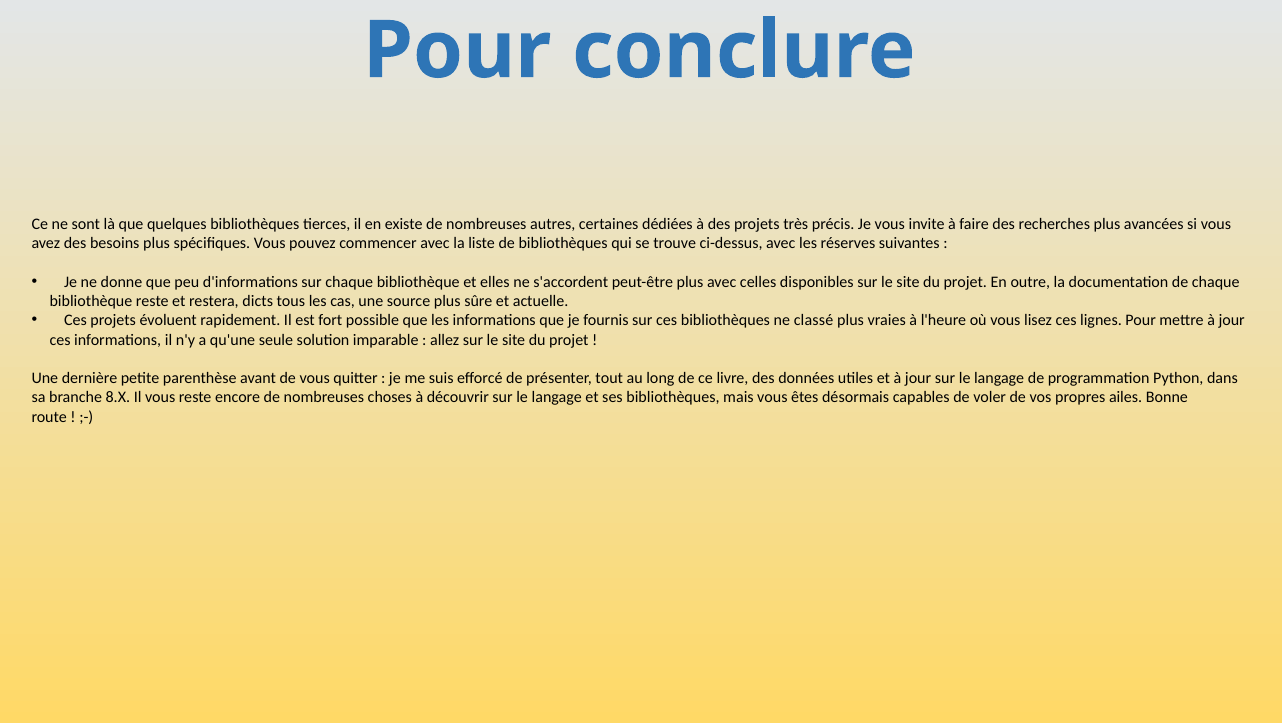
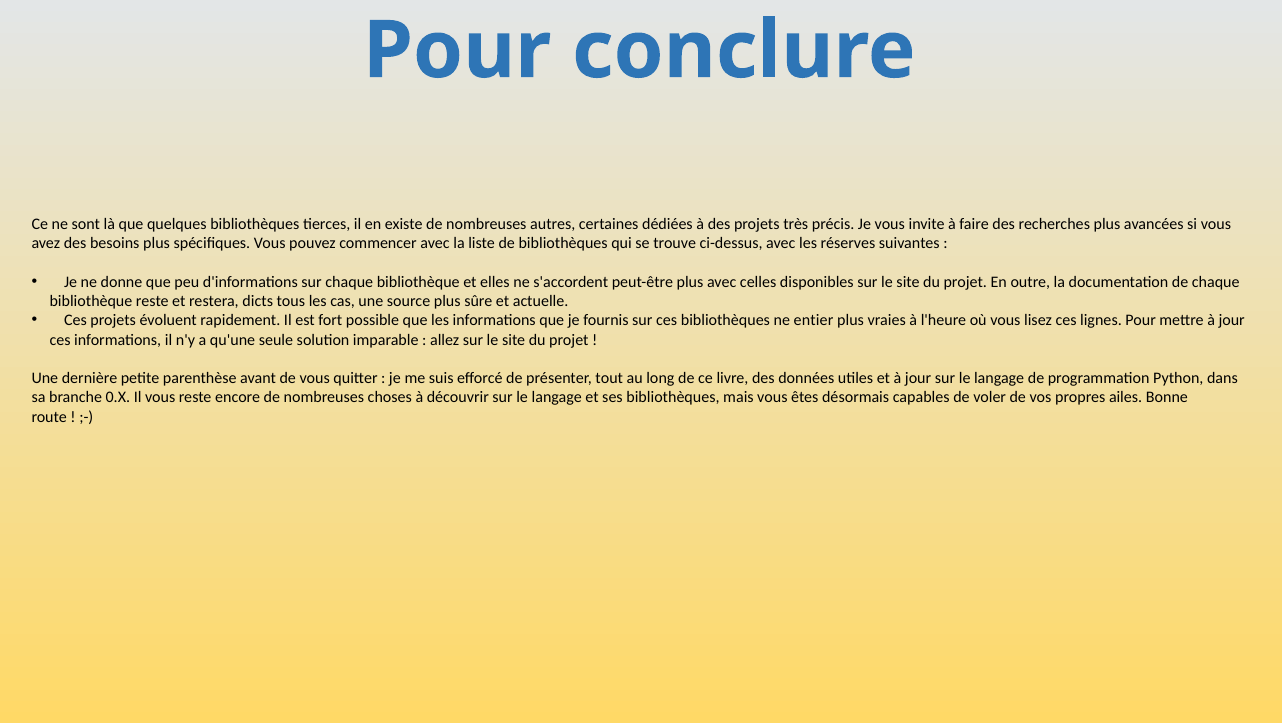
classé: classé -> entier
8.X: 8.X -> 0.X
